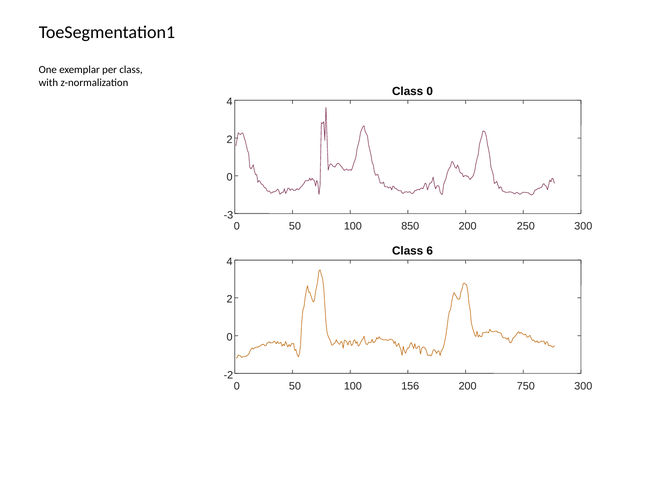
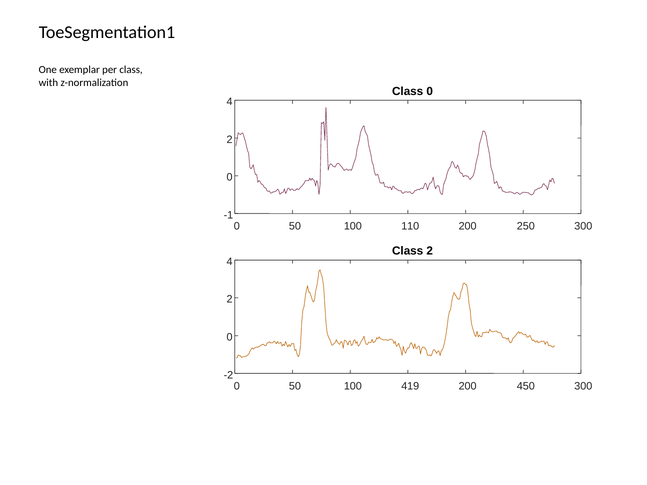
-3: -3 -> -1
850: 850 -> 110
Class 6: 6 -> 2
156: 156 -> 419
750: 750 -> 450
